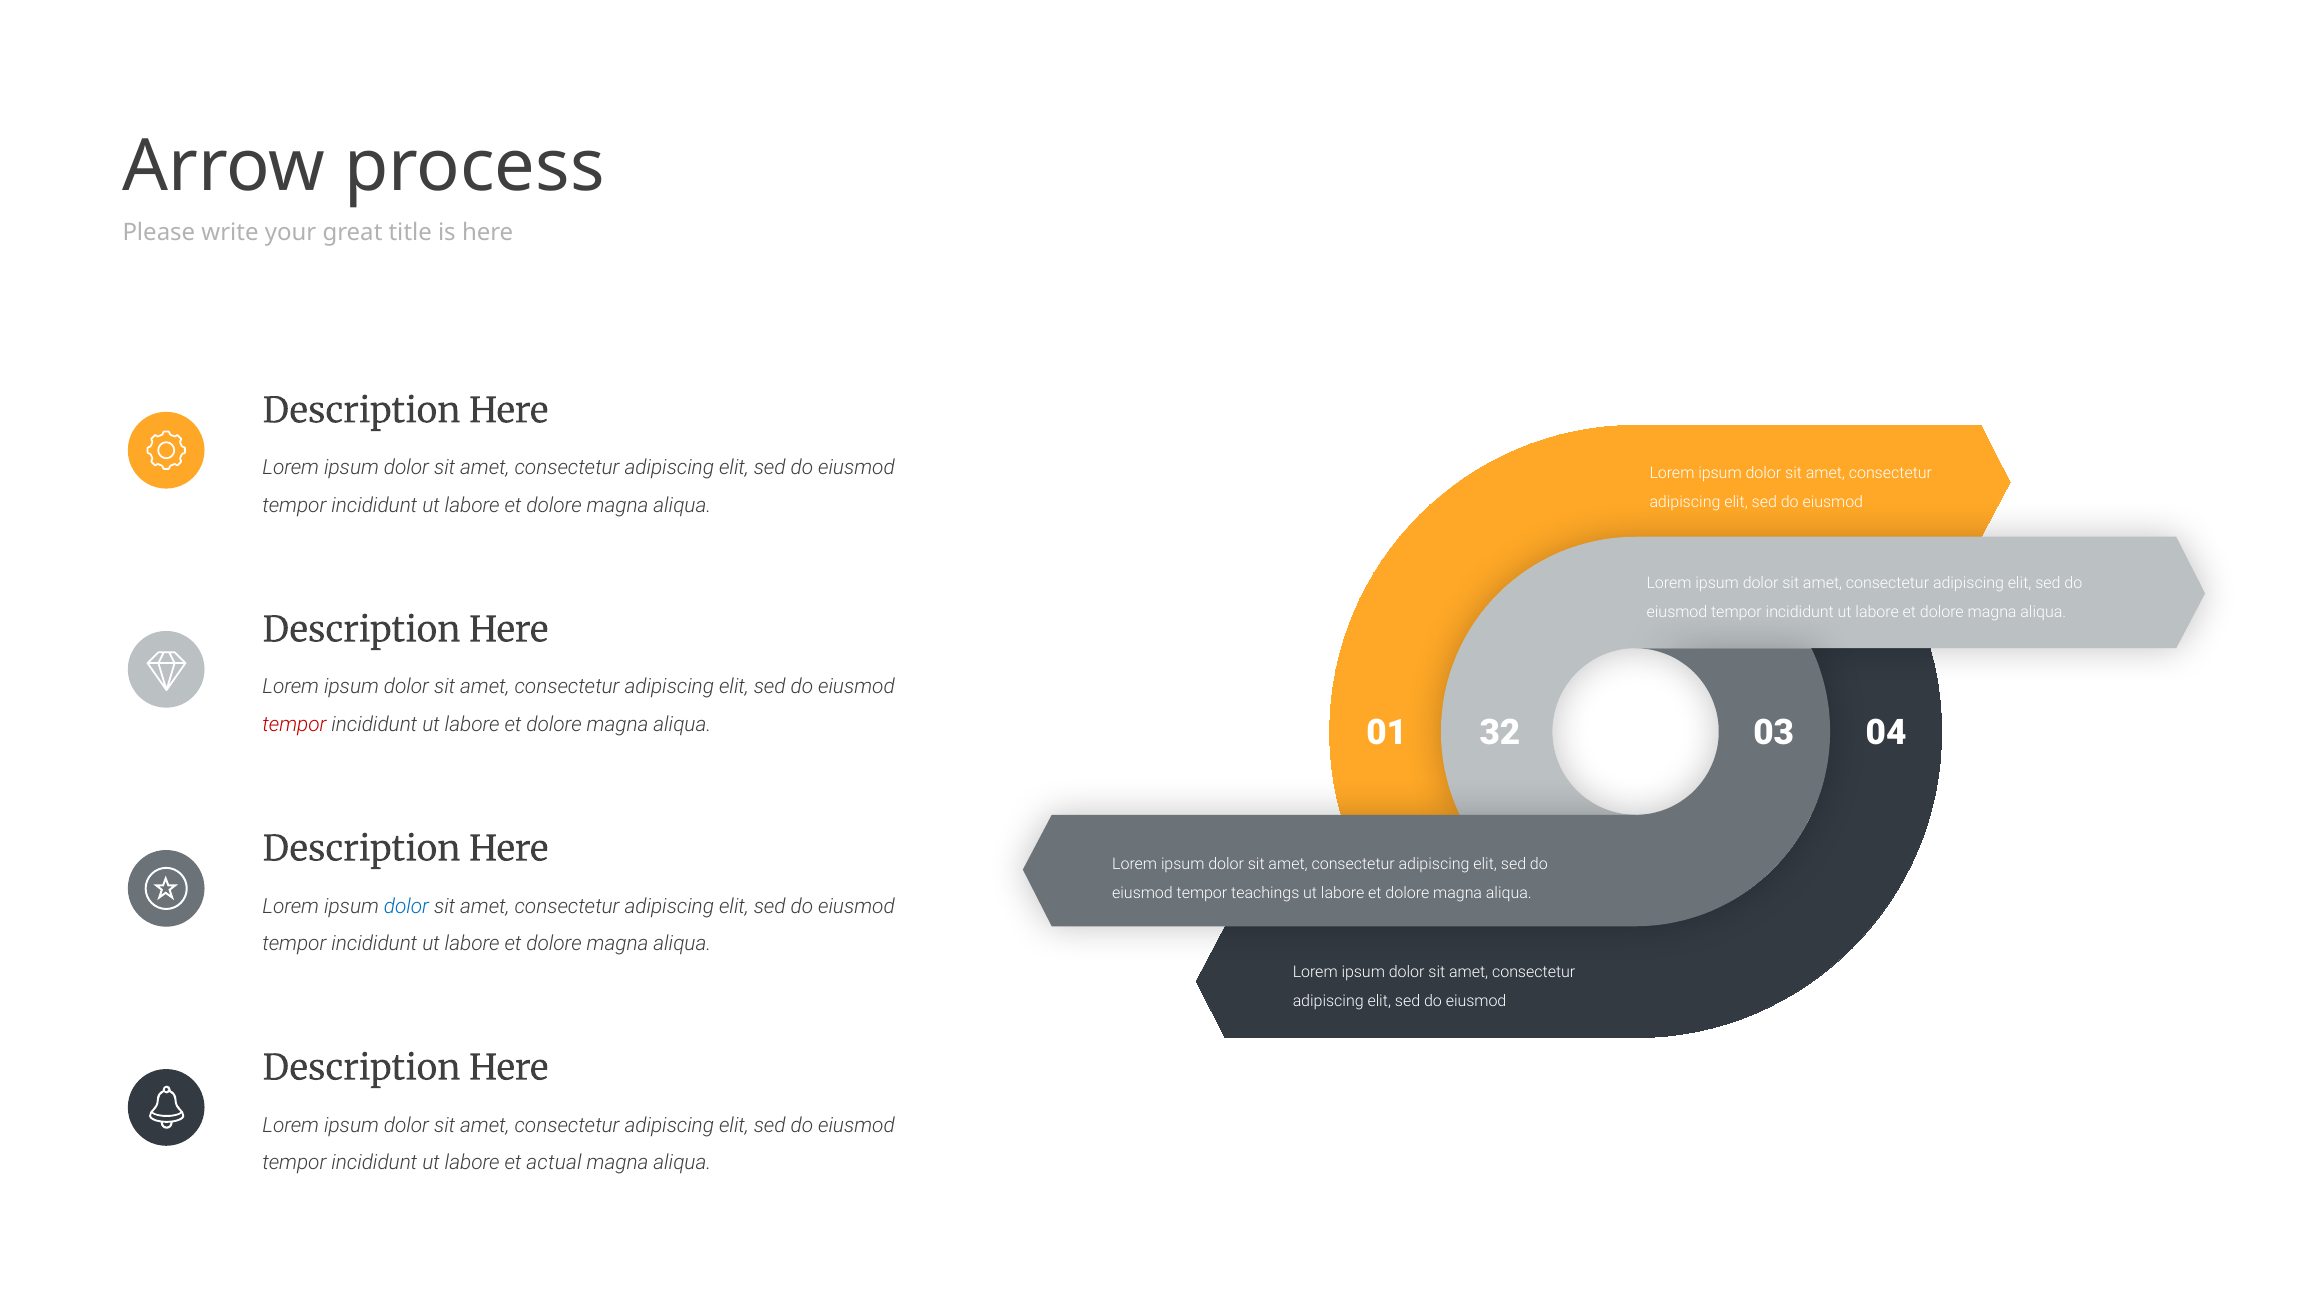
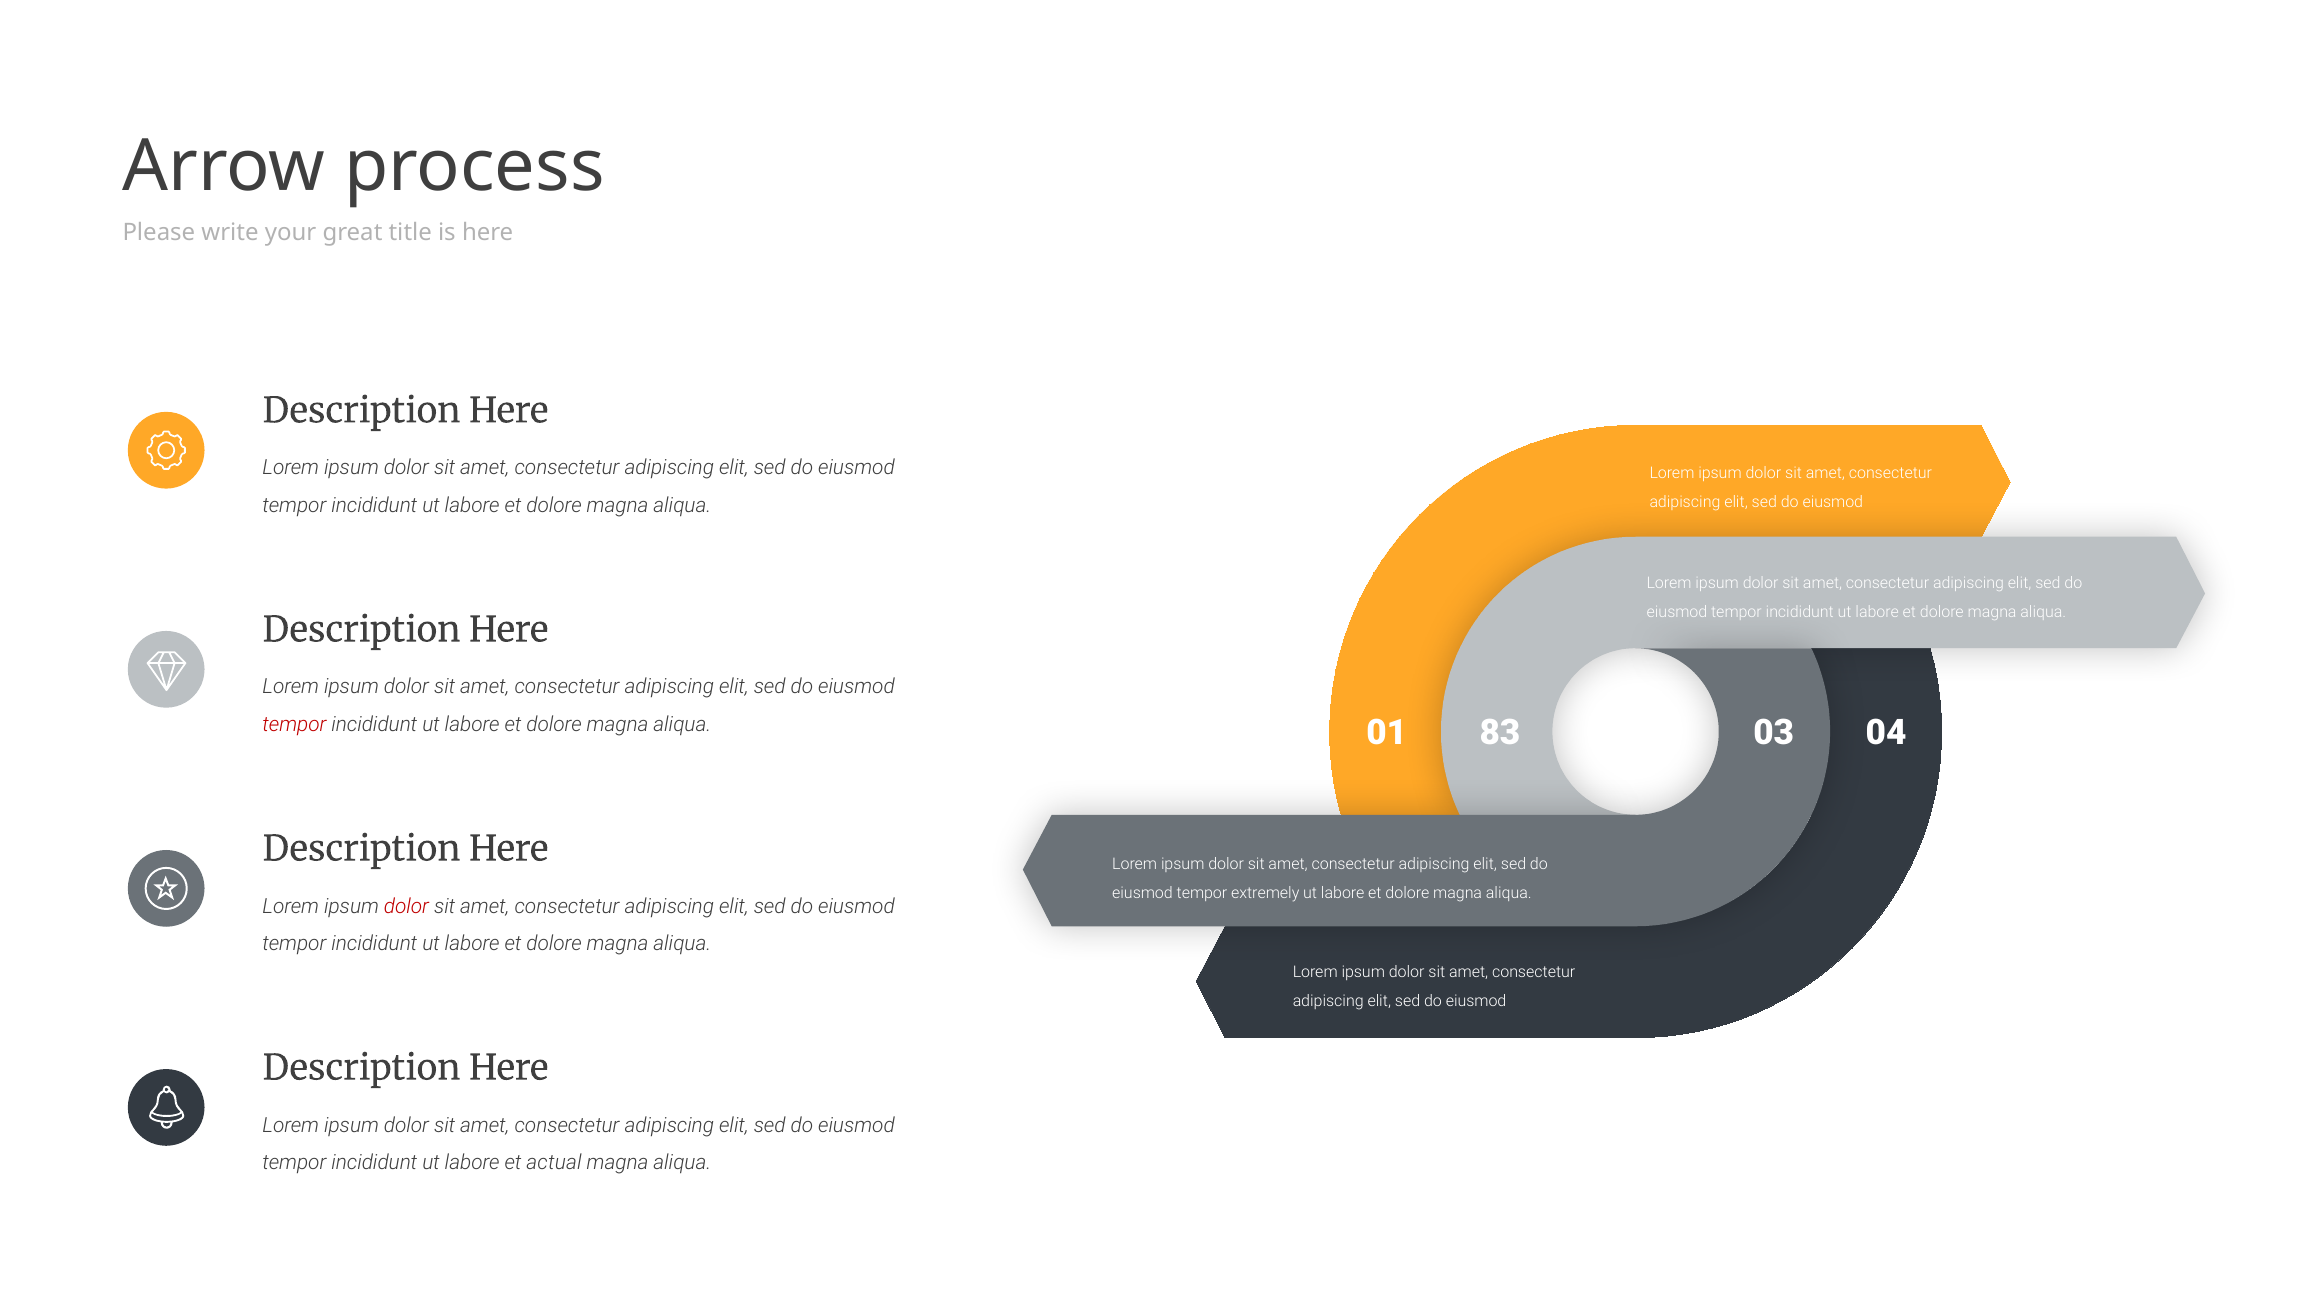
32: 32 -> 83
teachings: teachings -> extremely
dolor at (406, 906) colour: blue -> red
